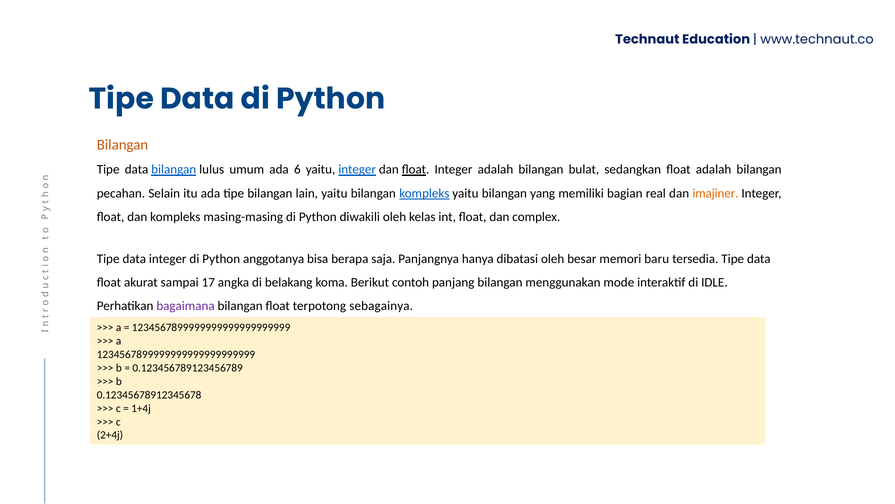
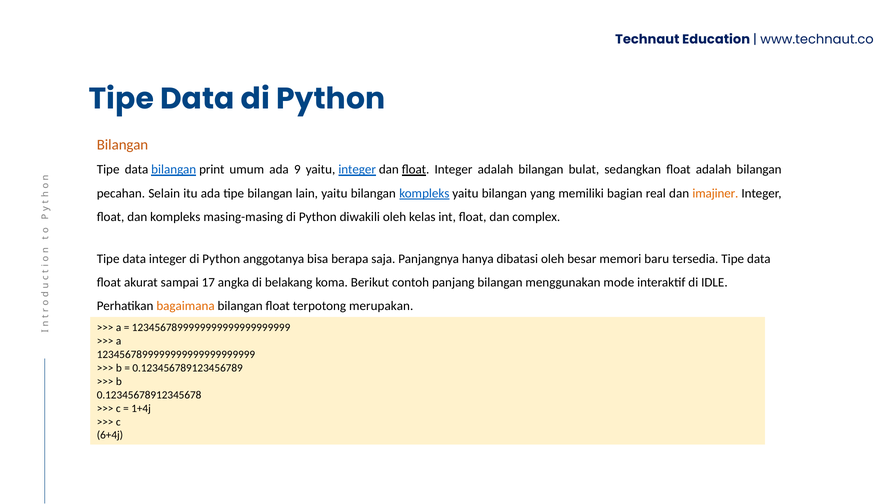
lulus: lulus -> print
6: 6 -> 9
bagaimana colour: purple -> orange
sebagainya: sebagainya -> merupakan
2+4j: 2+4j -> 6+4j
